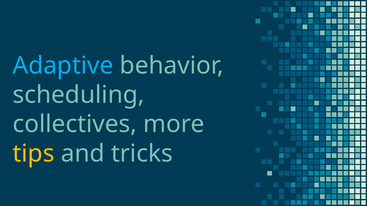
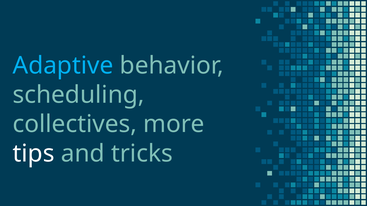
tips colour: yellow -> white
